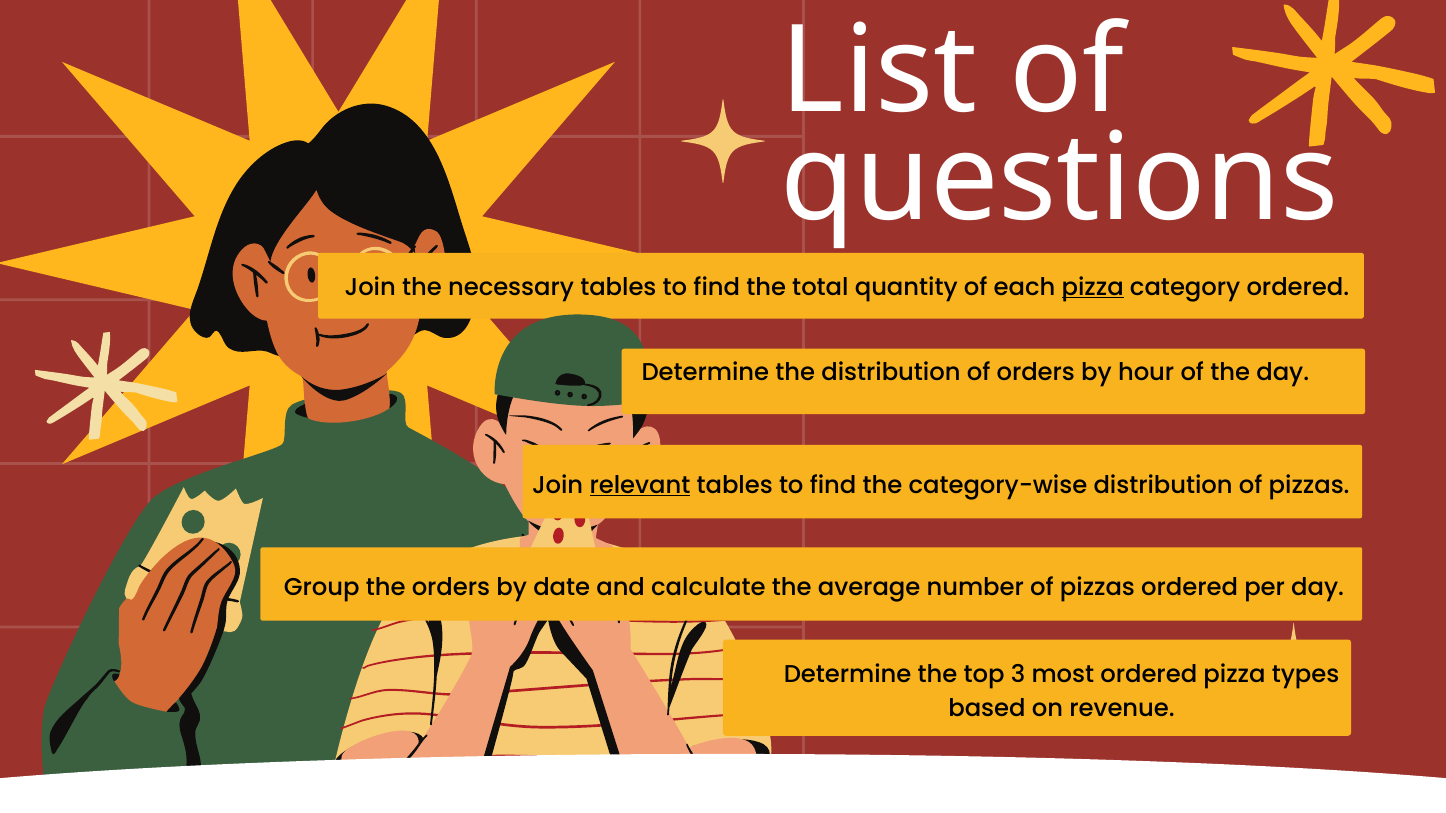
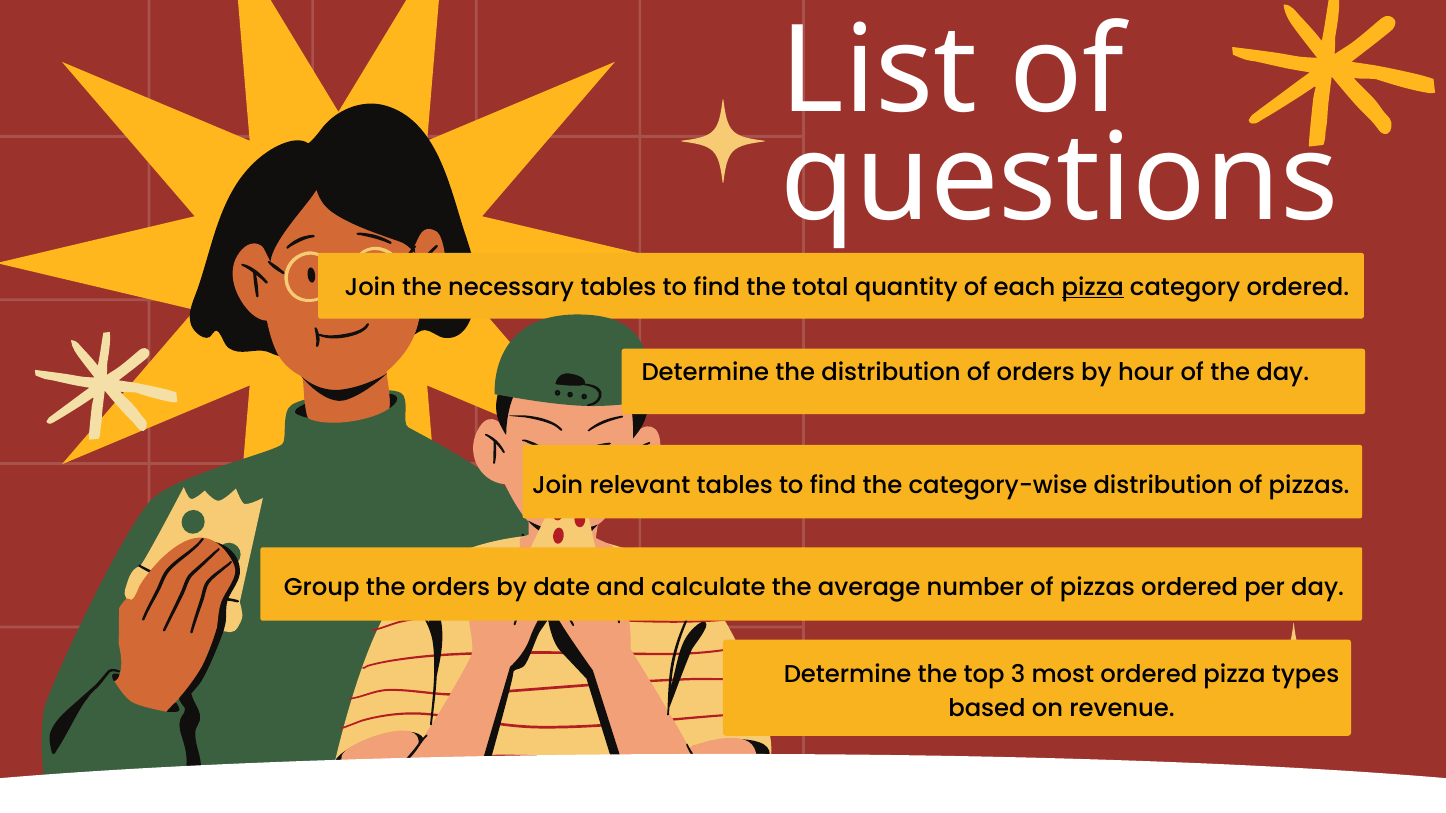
relevant underline: present -> none
